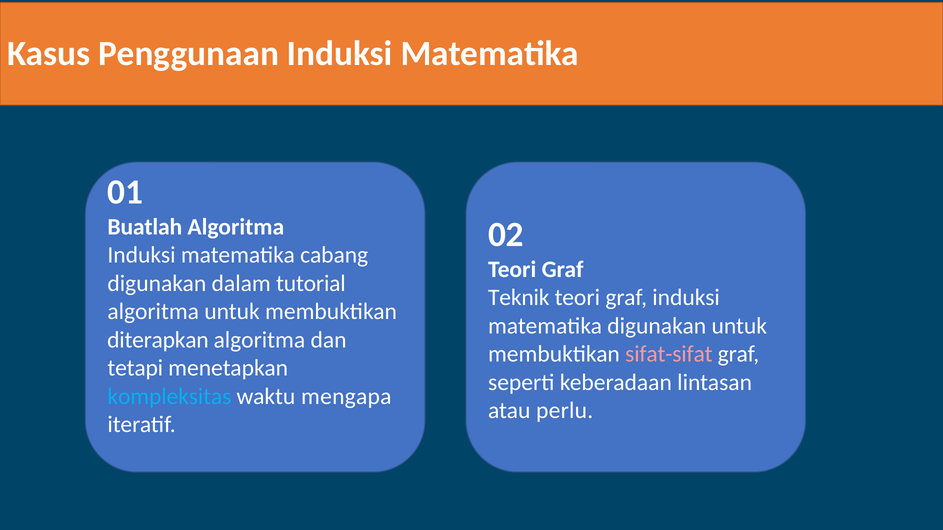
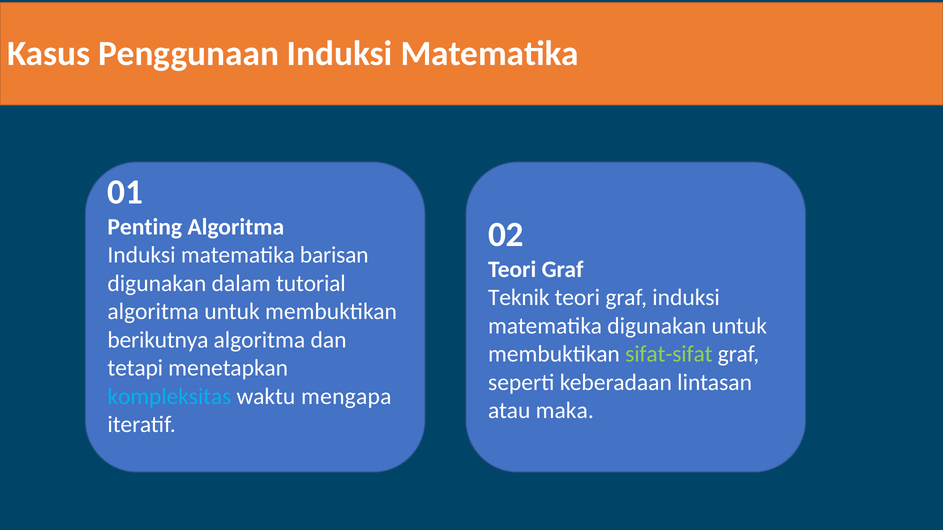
Buatlah: Buatlah -> Penting
cabang: cabang -> barisan
diterapkan: diterapkan -> berikutnya
sifat-sifat colour: pink -> light green
perlu: perlu -> maka
